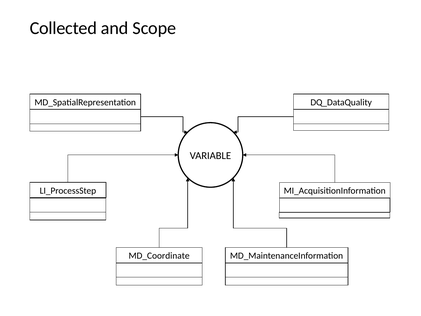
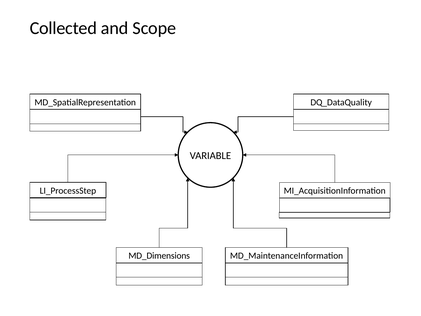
MD_Coordinate: MD_Coordinate -> MD_Dimensions
